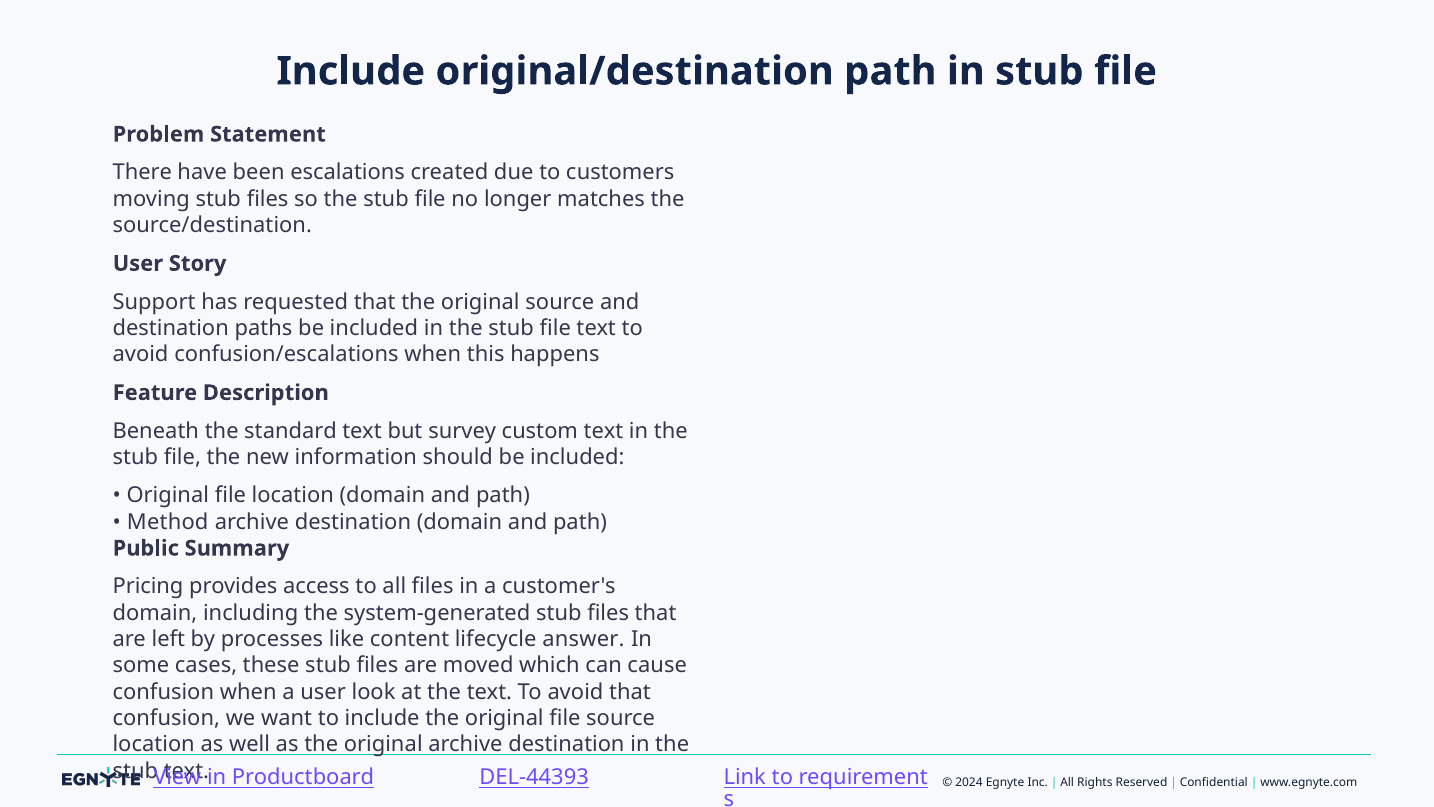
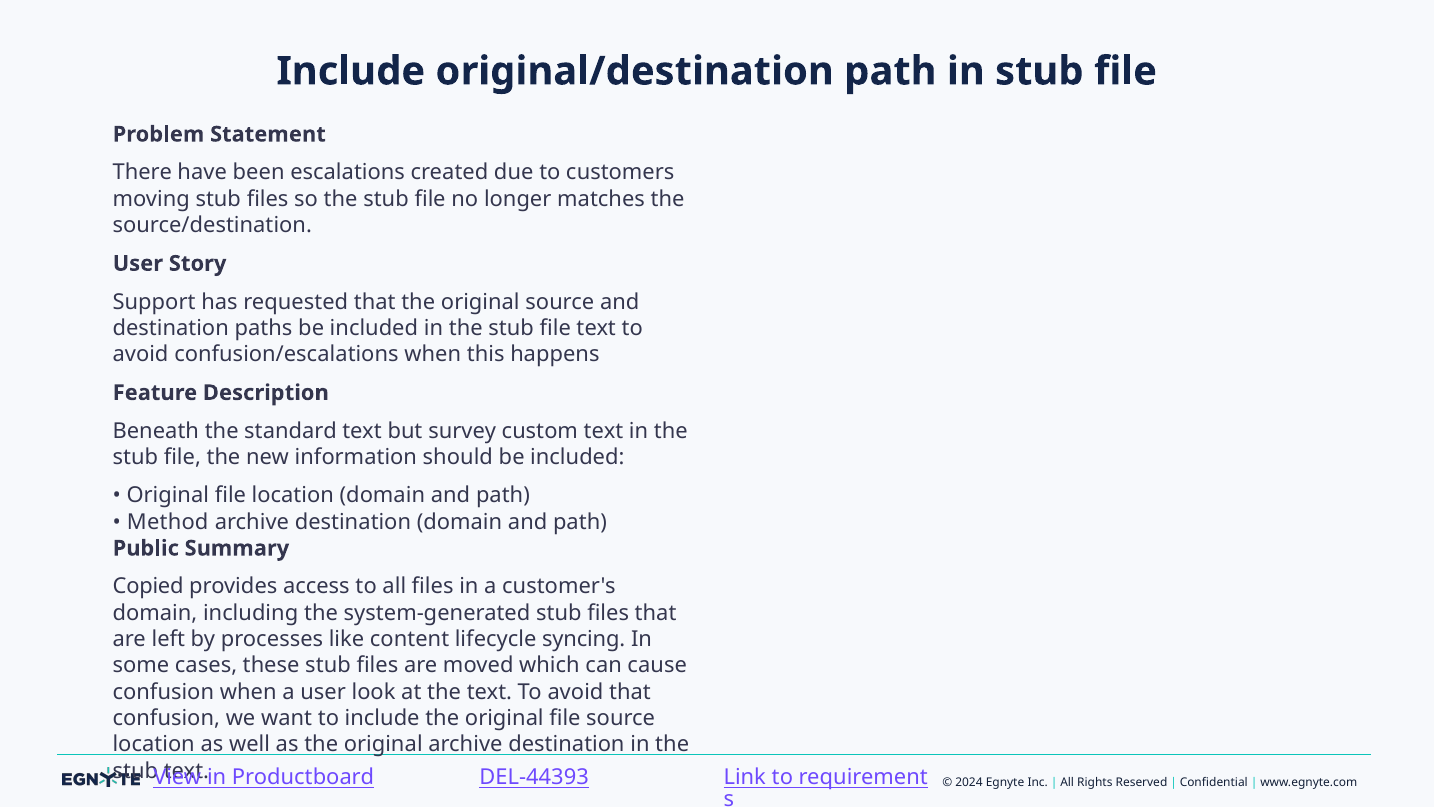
Pricing: Pricing -> Copied
answer: answer -> syncing
